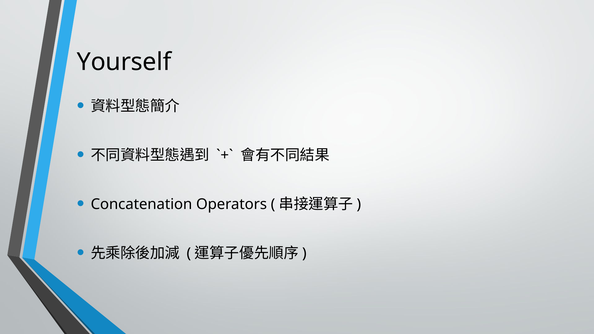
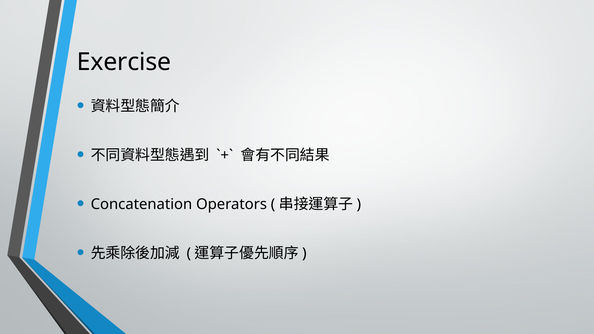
Yourself: Yourself -> Exercise
